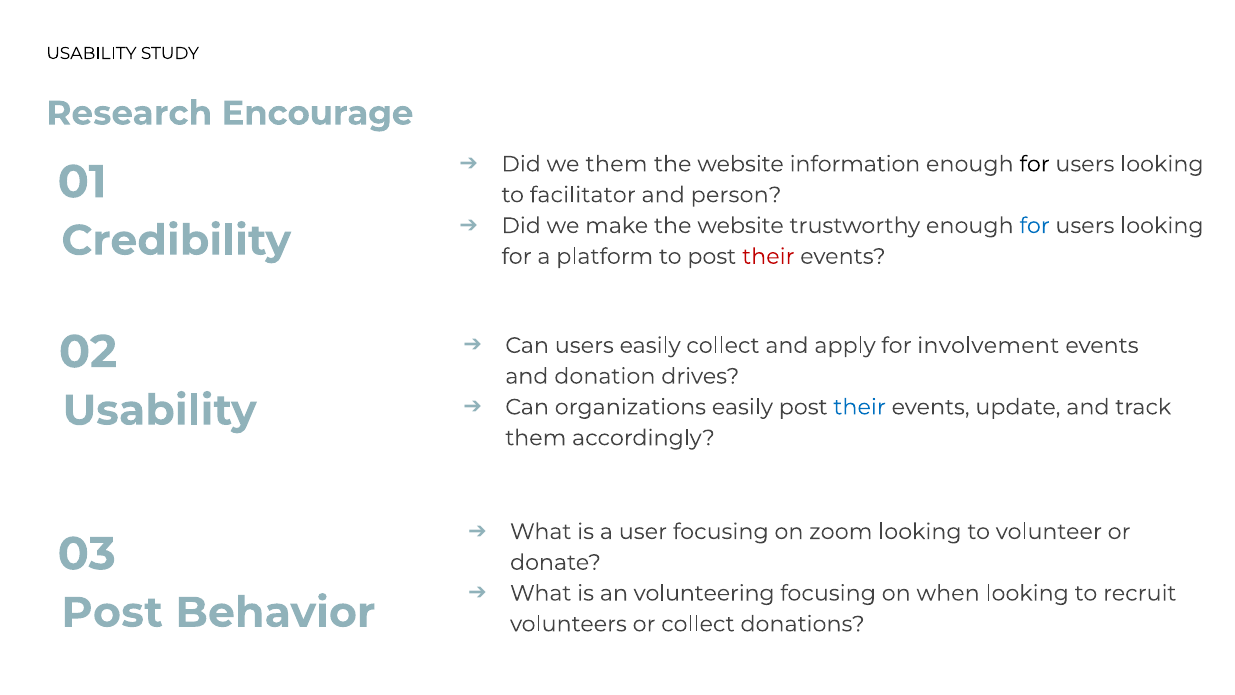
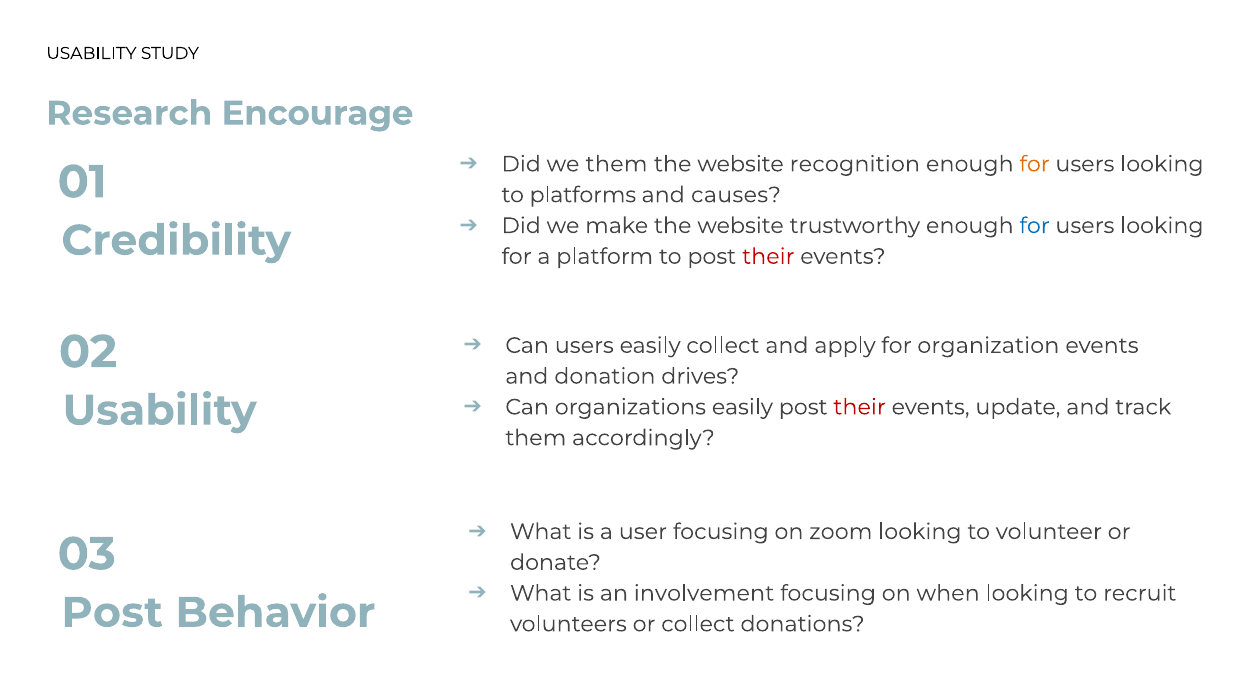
information: information -> recognition
for at (1035, 164) colour: black -> orange
facilitator: facilitator -> platforms
person: person -> causes
involvement: involvement -> organization
their at (860, 407) colour: blue -> red
volunteering: volunteering -> involvement
